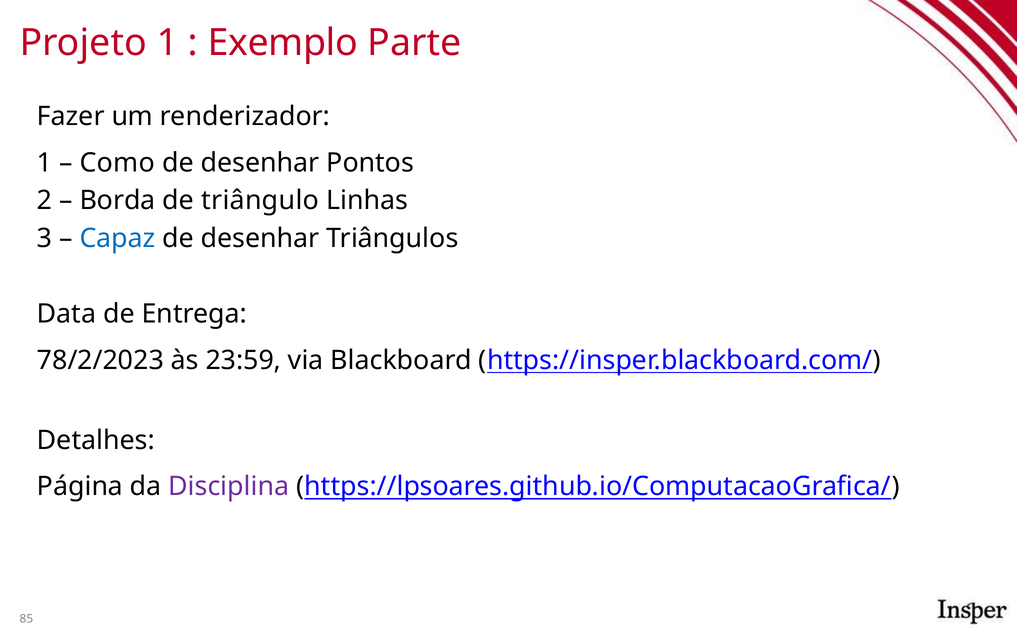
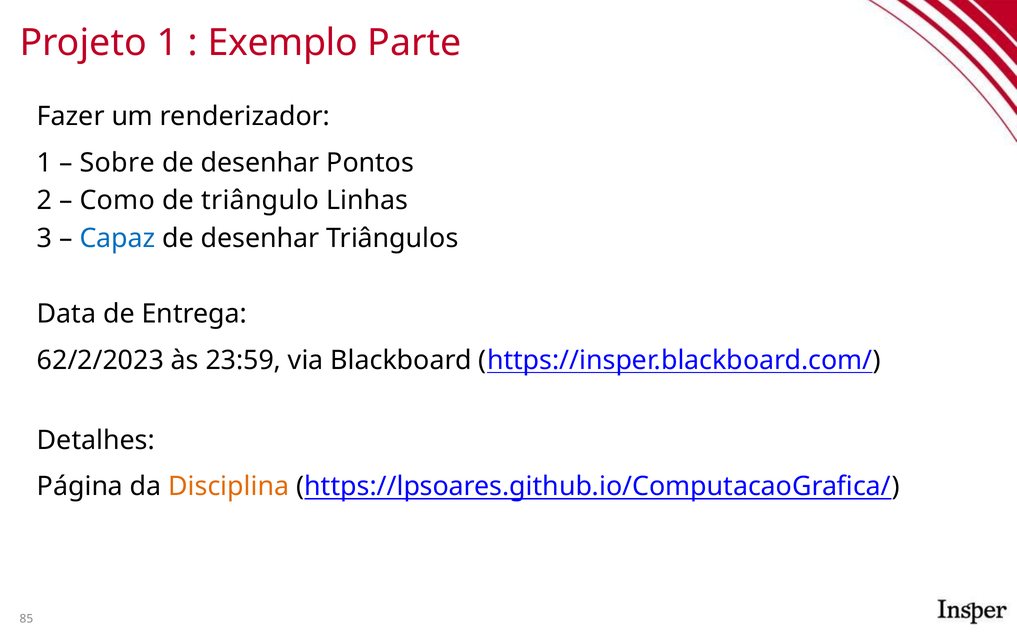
Como: Como -> Sobre
Borda: Borda -> Como
78/2/2023: 78/2/2023 -> 62/2/2023
Disciplina colour: purple -> orange
